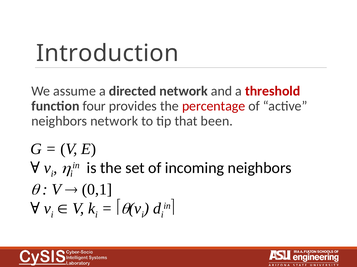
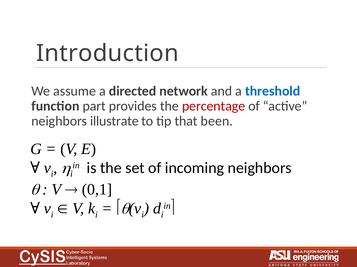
threshold colour: red -> blue
four: four -> part
neighbors network: network -> illustrate
